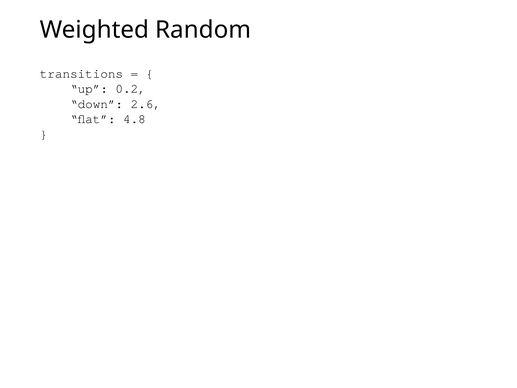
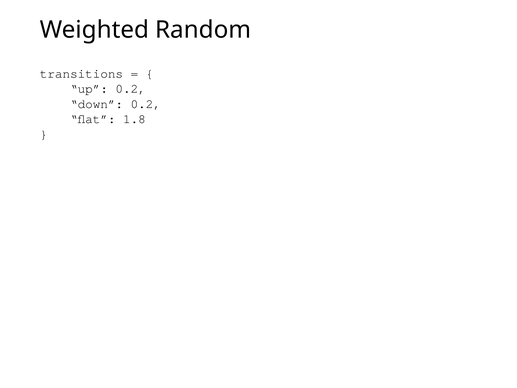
down 2.6: 2.6 -> 0.2
4.8: 4.8 -> 1.8
